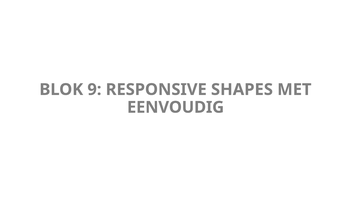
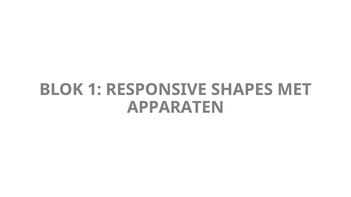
9: 9 -> 1
EENVOUDIG: EENVOUDIG -> APPARATEN
